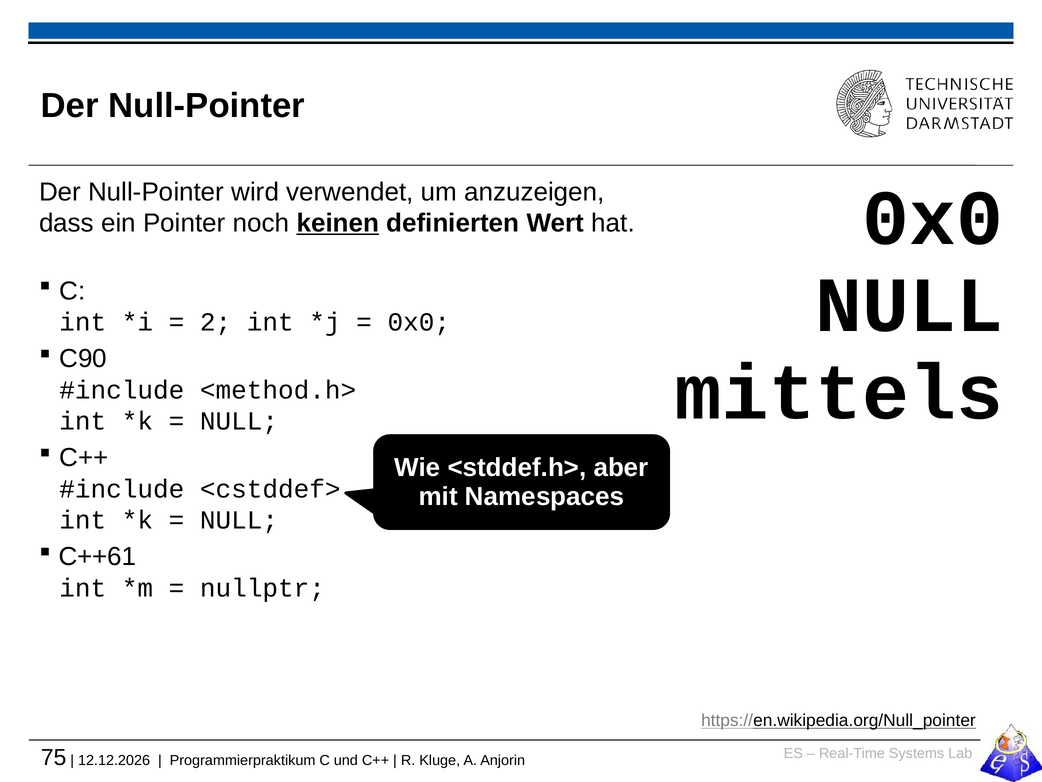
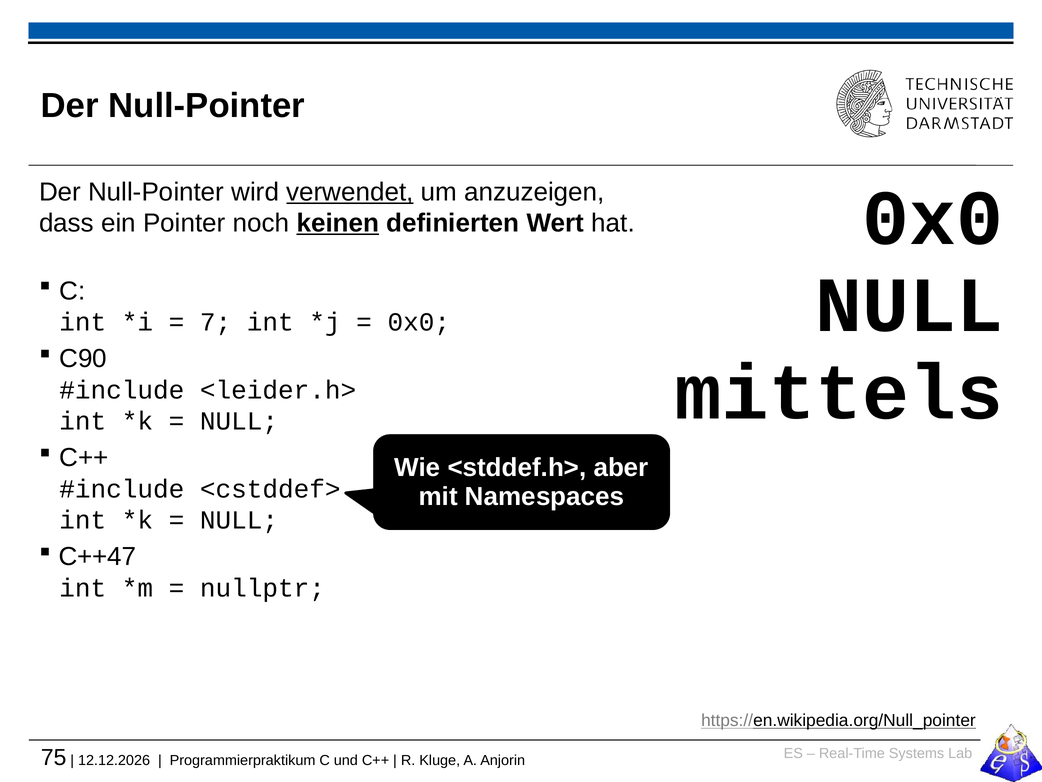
verwendet underline: none -> present
2: 2 -> 7
<method.h>: <method.h> -> <leider.h>
C++61: C++61 -> C++47
